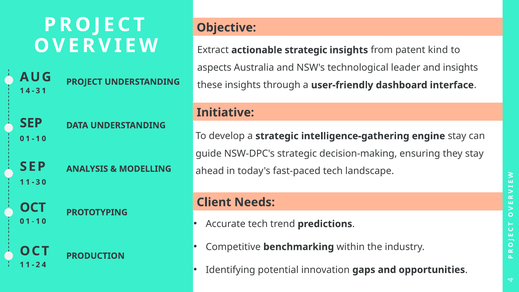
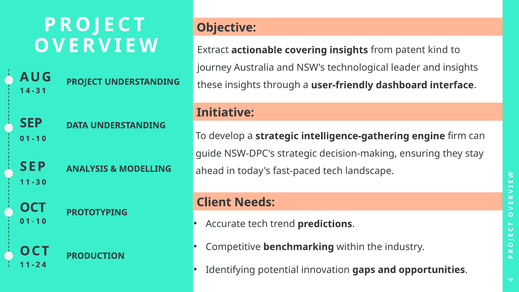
actionable strategic: strategic -> covering
aspects: aspects -> journey
engine stay: stay -> firm
